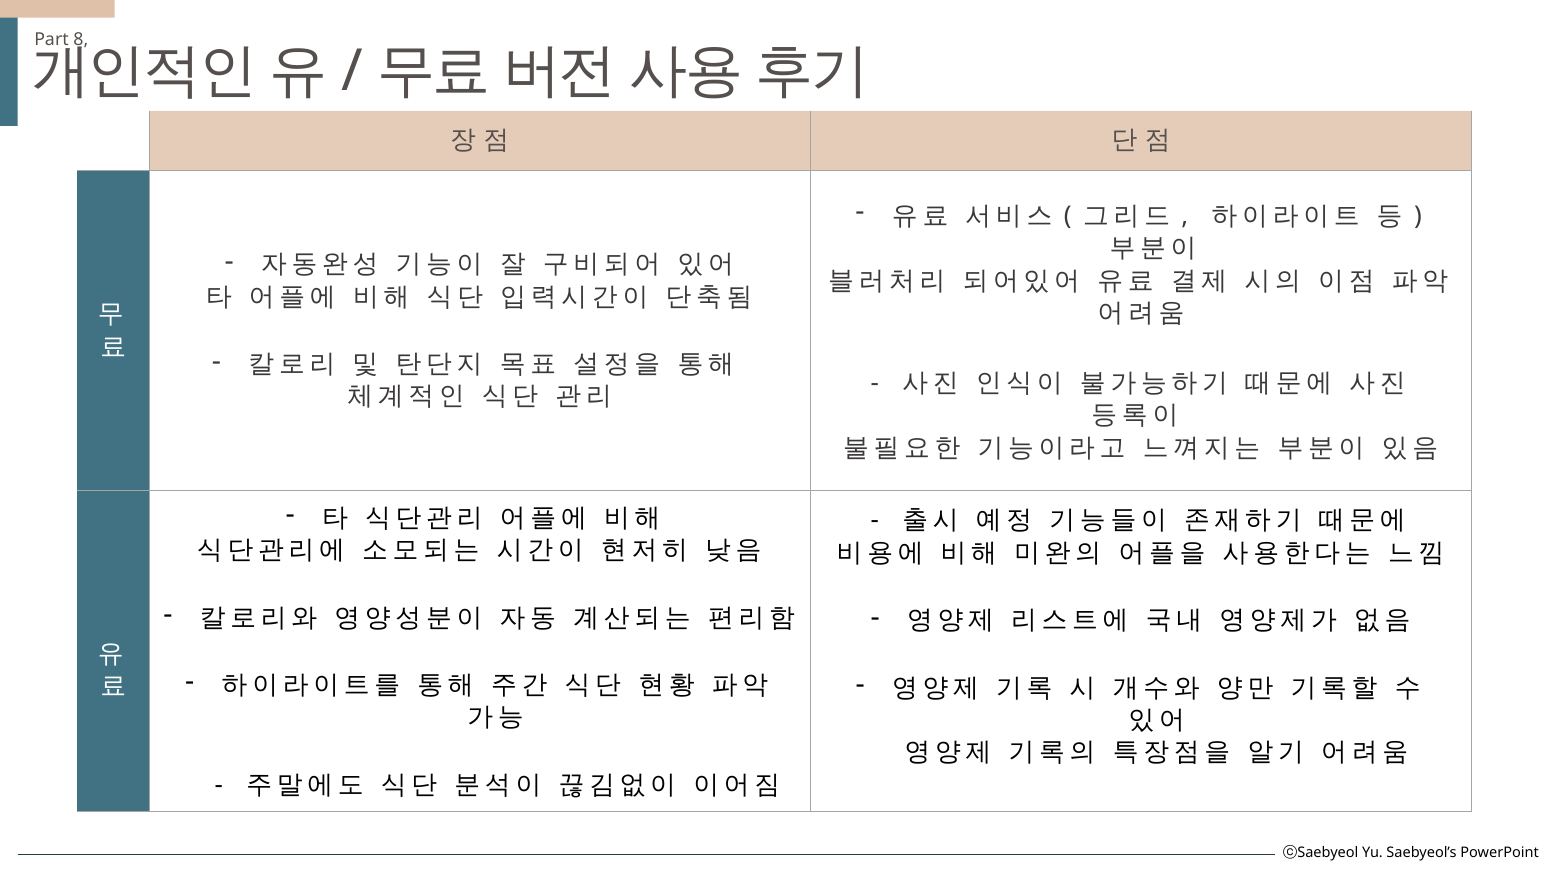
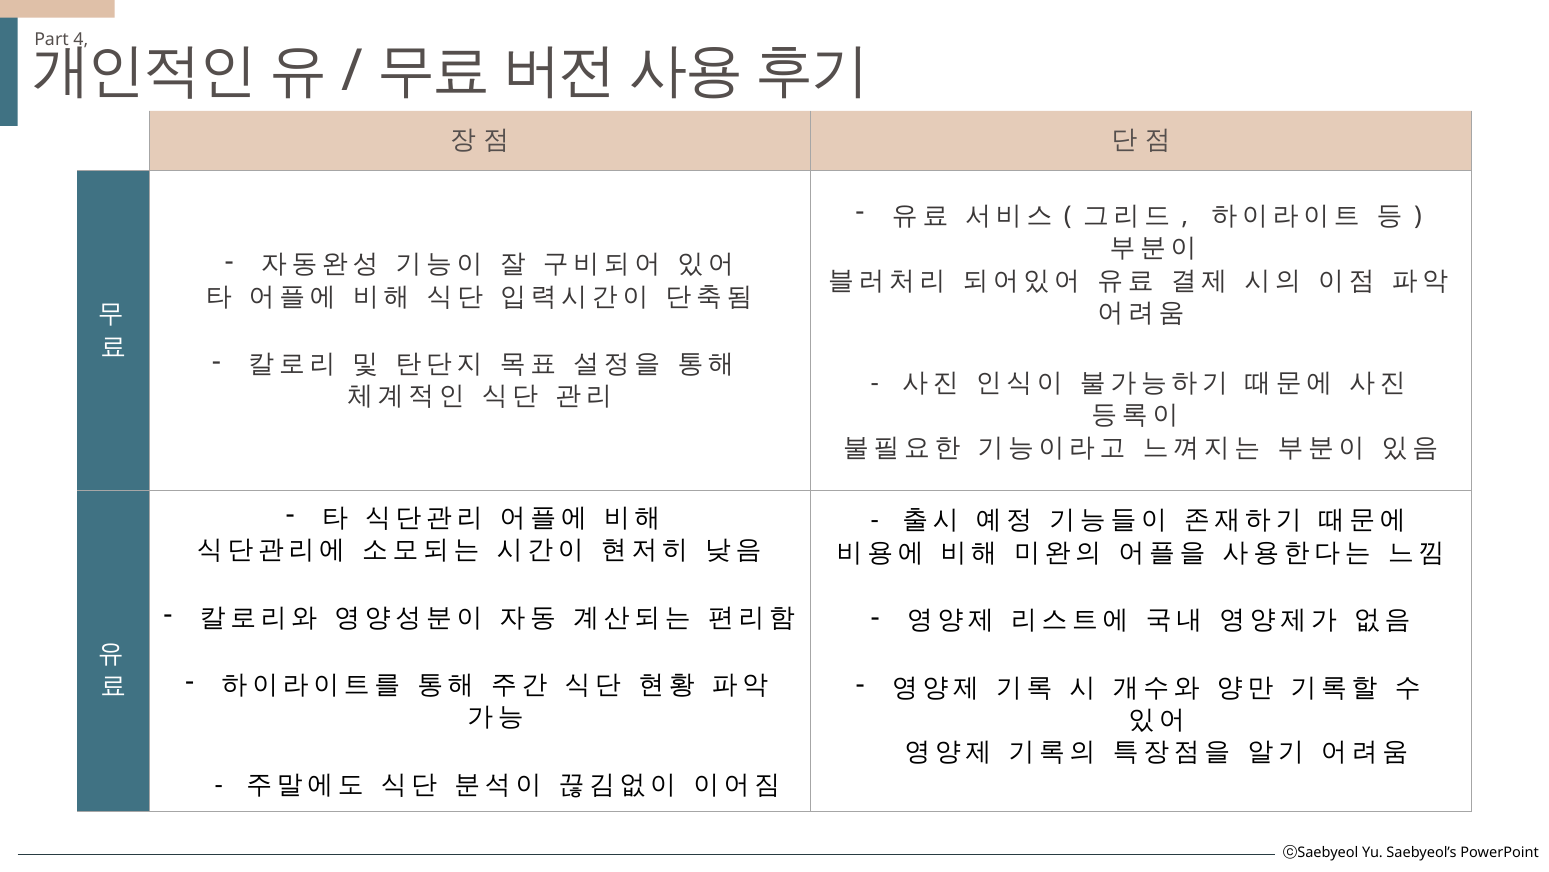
8: 8 -> 4
